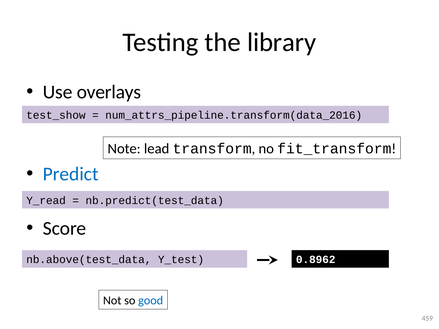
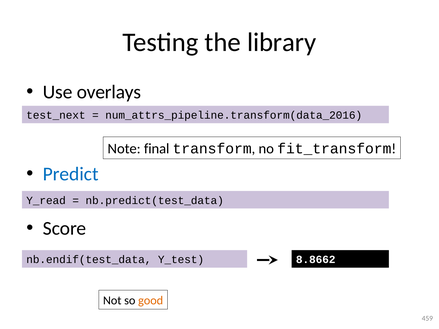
test_show: test_show -> test_next
lead: lead -> final
nb.above(test_data: nb.above(test_data -> nb.endif(test_data
0.8962: 0.8962 -> 8.8662
good colour: blue -> orange
